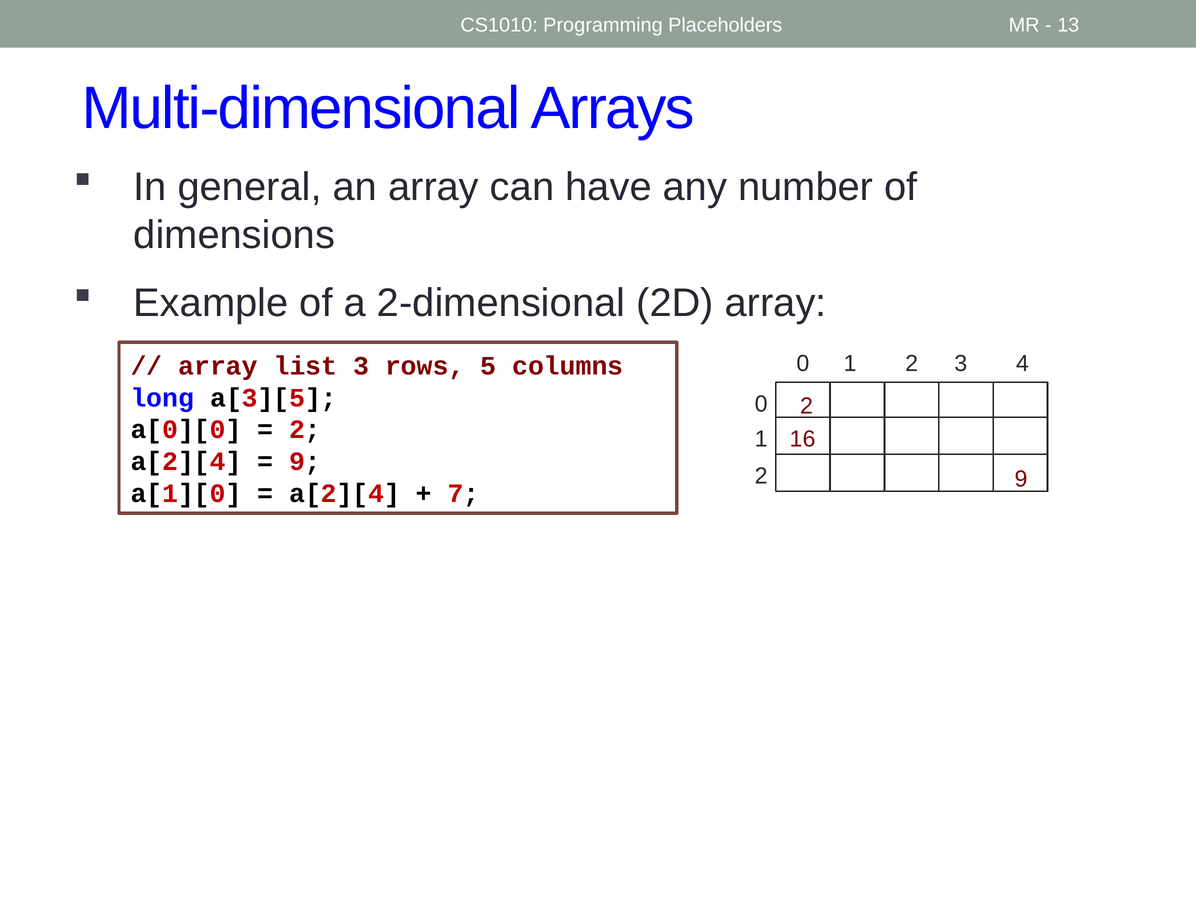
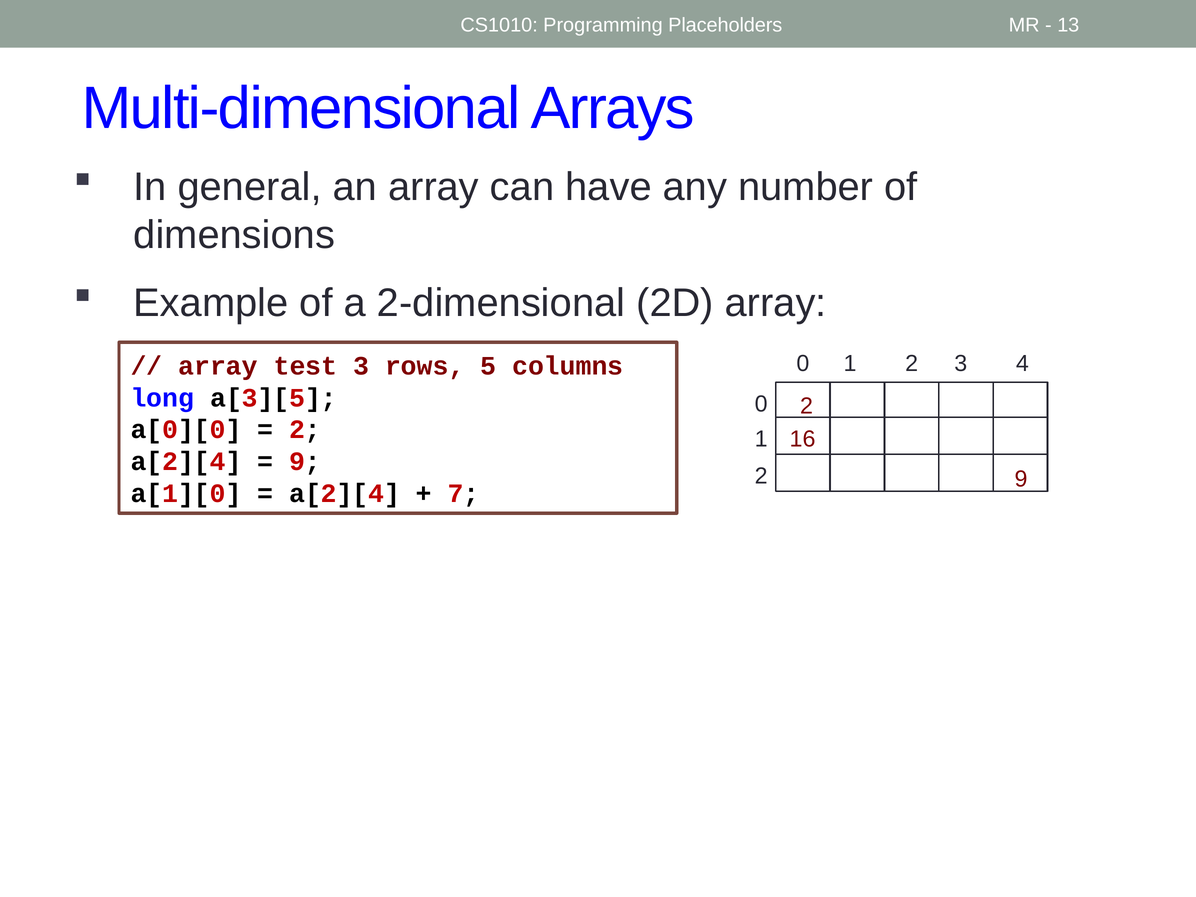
list: list -> test
